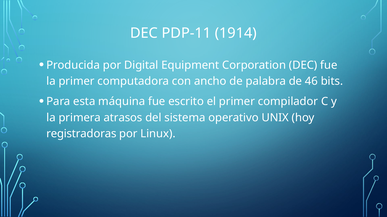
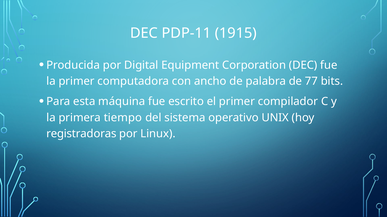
1914: 1914 -> 1915
46: 46 -> 77
atrasos: atrasos -> tiempo
